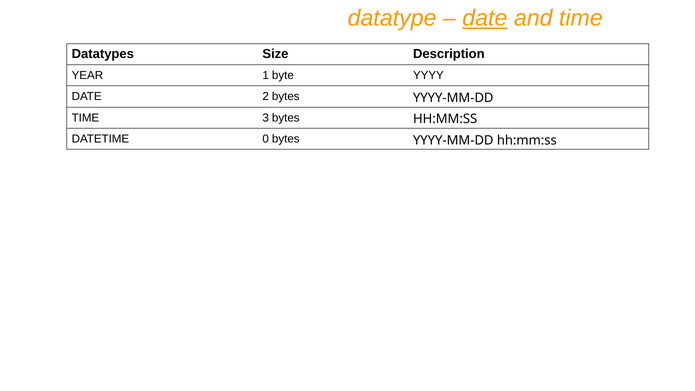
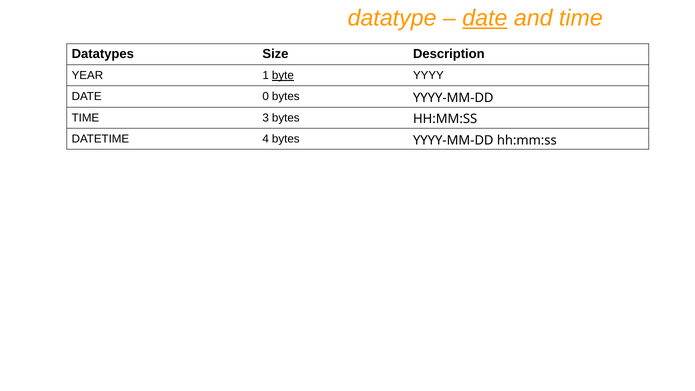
byte underline: none -> present
2: 2 -> 0
0: 0 -> 4
